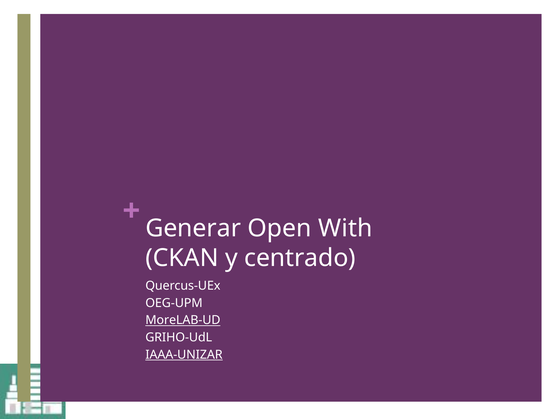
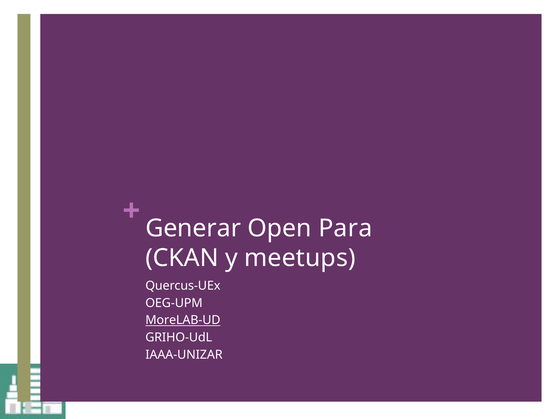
With: With -> Para
centrado: centrado -> meetups
IAAA-UNIZAR underline: present -> none
